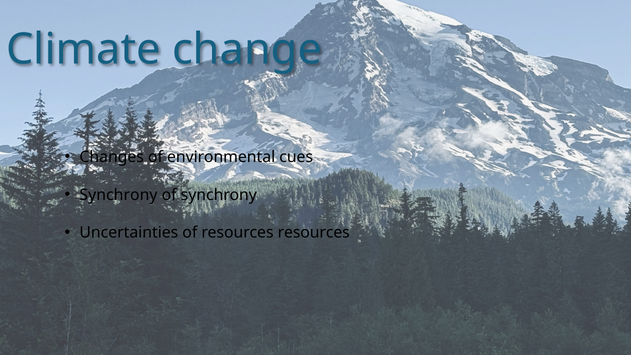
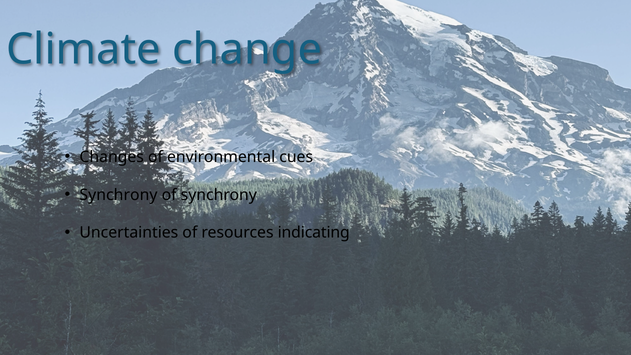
resources resources: resources -> indicating
